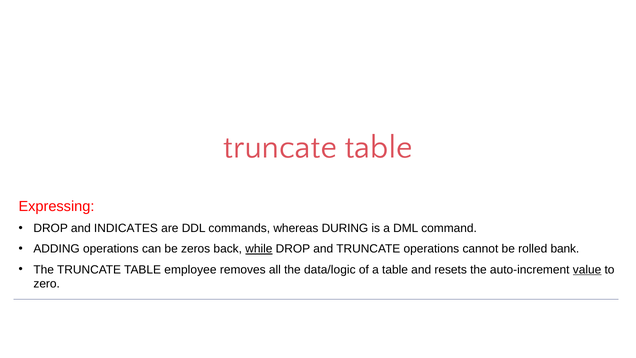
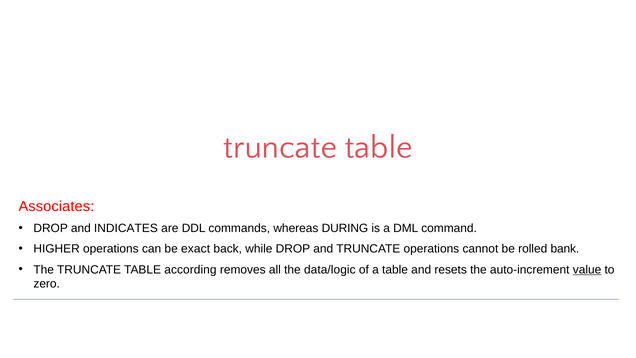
Expressing: Expressing -> Associates
ADDING: ADDING -> HIGHER
zeros: zeros -> exact
while underline: present -> none
employee: employee -> according
